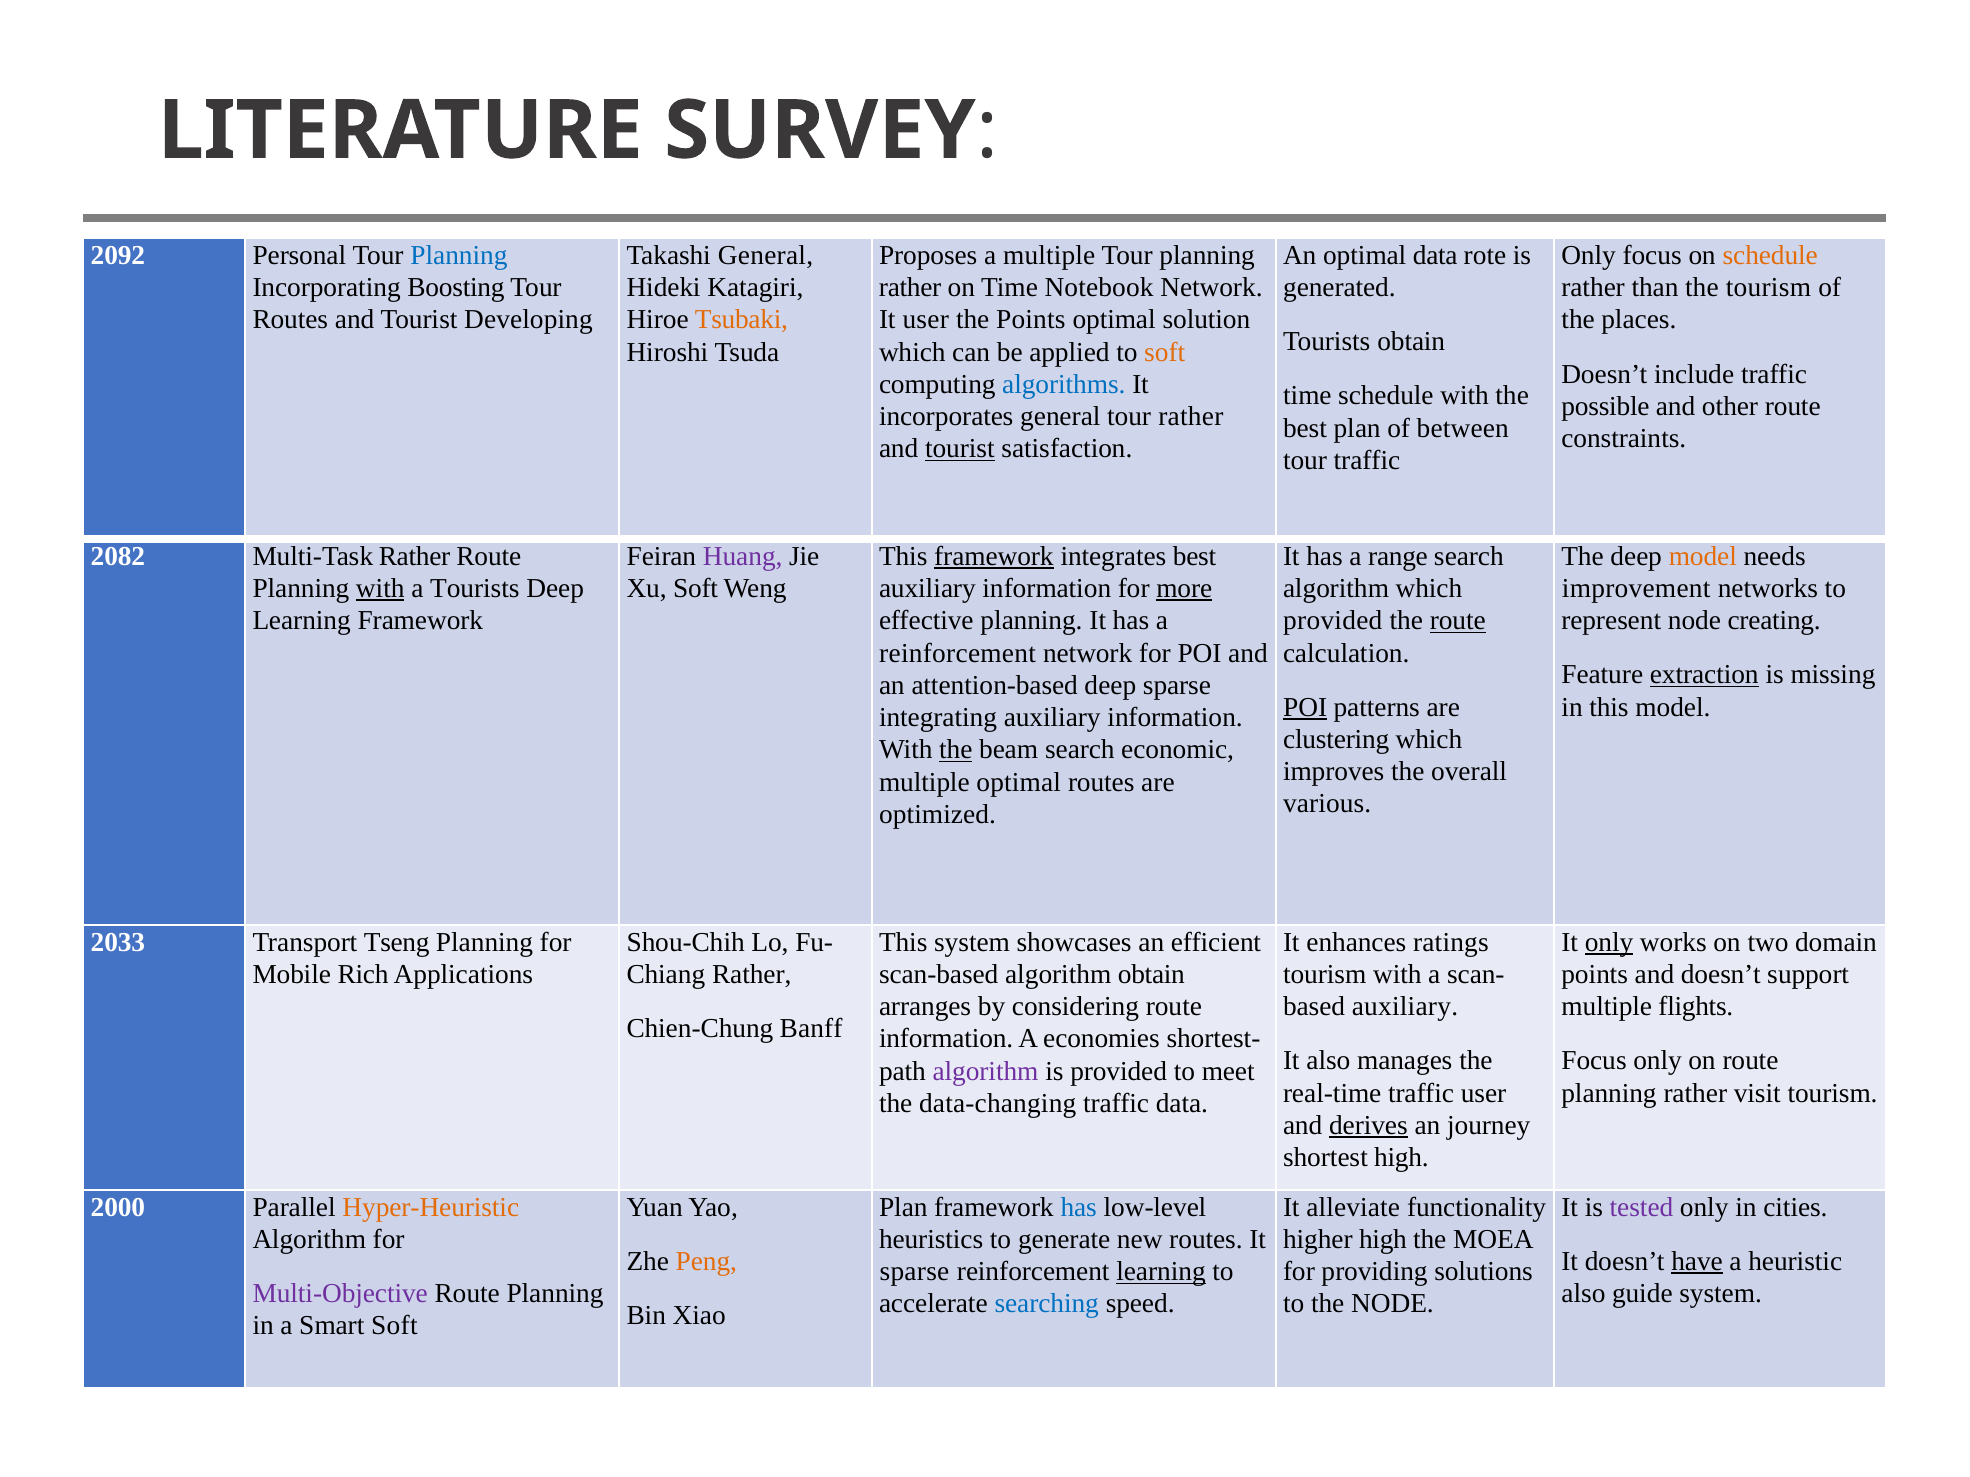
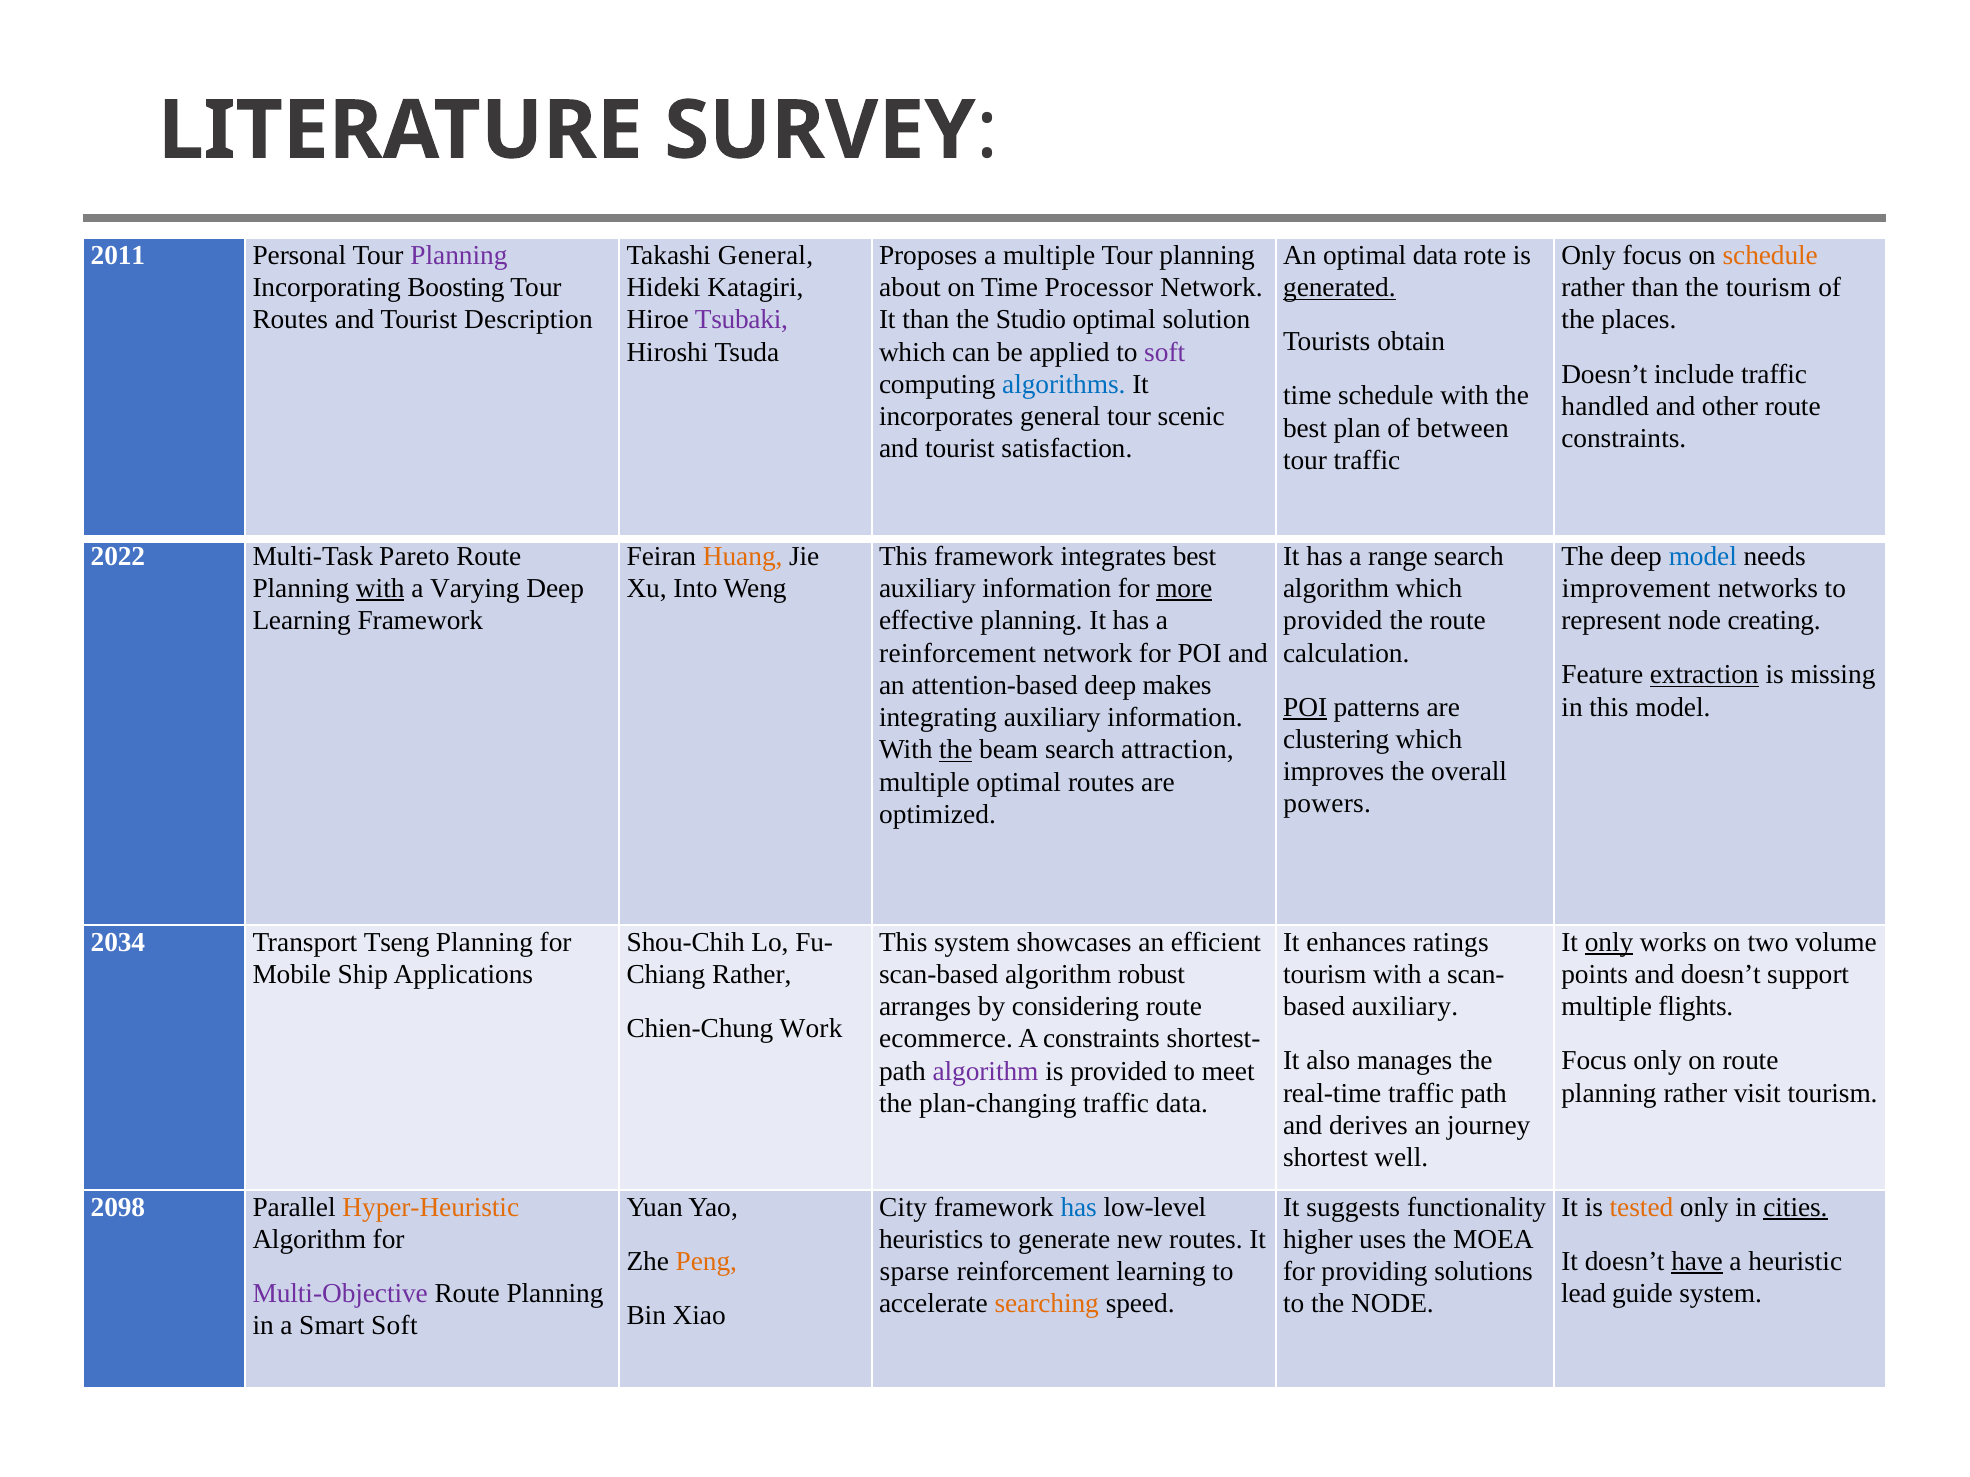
2092: 2092 -> 2011
Planning at (459, 255) colour: blue -> purple
rather at (910, 288): rather -> about
Notebook: Notebook -> Processor
generated underline: none -> present
Developing: Developing -> Description
Tsubaki colour: orange -> purple
It user: user -> than
the Points: Points -> Studio
soft at (1165, 352) colour: orange -> purple
possible: possible -> handled
tour rather: rather -> scenic
tourist at (960, 449) underline: present -> none
2082: 2082 -> 2022
Multi-Task Rather: Rather -> Pareto
Huang colour: purple -> orange
framework at (994, 556) underline: present -> none
model at (1703, 556) colour: orange -> blue
a Tourists: Tourists -> Varying
Xu Soft: Soft -> Into
route at (1458, 621) underline: present -> none
deep sparse: sparse -> makes
economic: economic -> attraction
various: various -> powers
2033: 2033 -> 2034
domain: domain -> volume
Rich: Rich -> Ship
algorithm obtain: obtain -> robust
Banff: Banff -> Work
information at (946, 1039): information -> ecommerce
A economies: economies -> constraints
traffic user: user -> path
data-changing: data-changing -> plan-changing
derives underline: present -> none
shortest high: high -> well
2000: 2000 -> 2098
Plan at (903, 1207): Plan -> City
alleviate: alleviate -> suggests
tested colour: purple -> orange
cities underline: none -> present
higher high: high -> uses
learning at (1161, 1272) underline: present -> none
also at (1583, 1294): also -> lead
searching colour: blue -> orange
